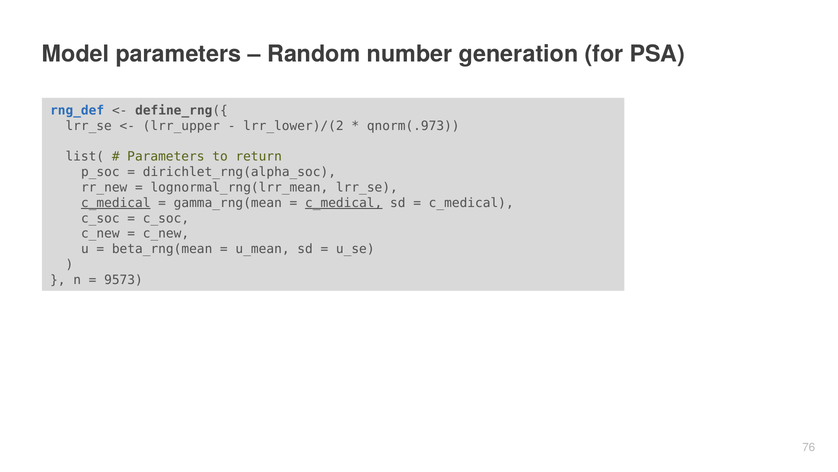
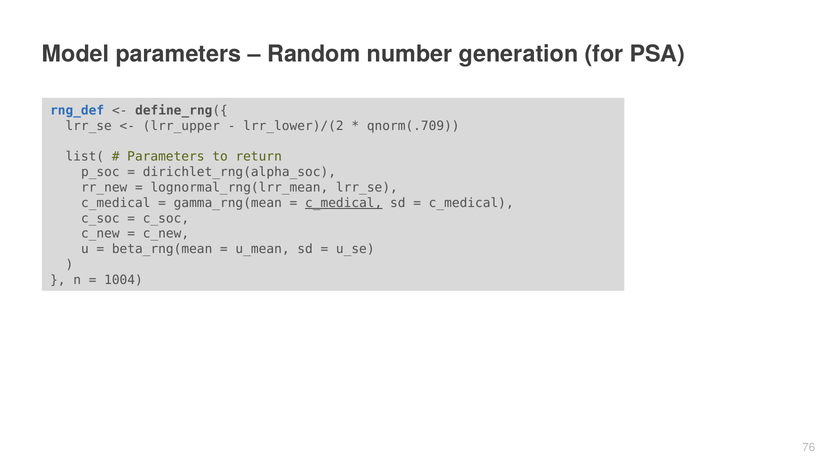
qnorm(.973: qnorm(.973 -> qnorm(.709
c_medical at (116, 203) underline: present -> none
9573: 9573 -> 1004
